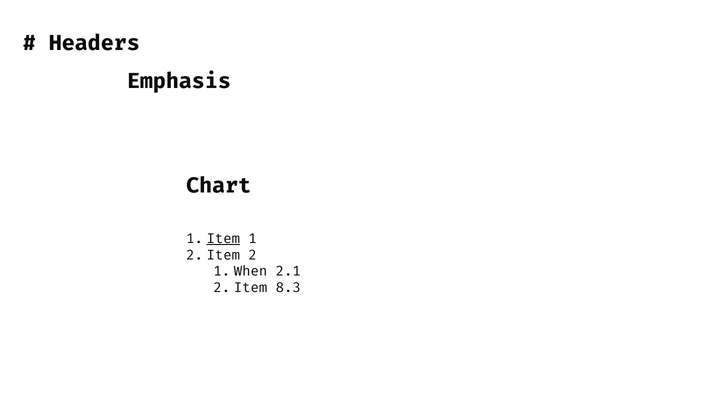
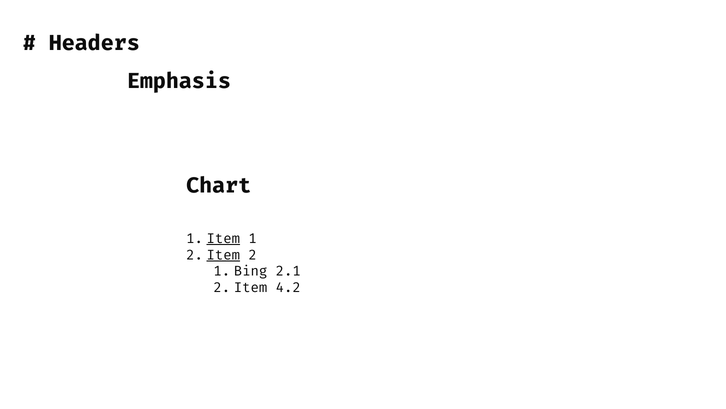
Item at (223, 255) underline: none -> present
When: When -> Bing
8.3: 8.3 -> 4.2
